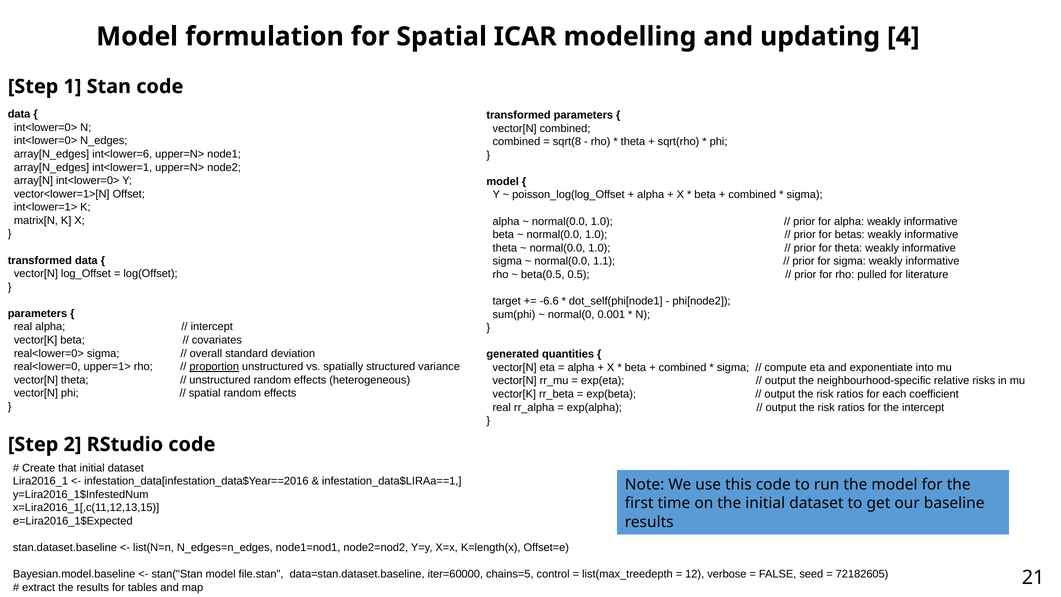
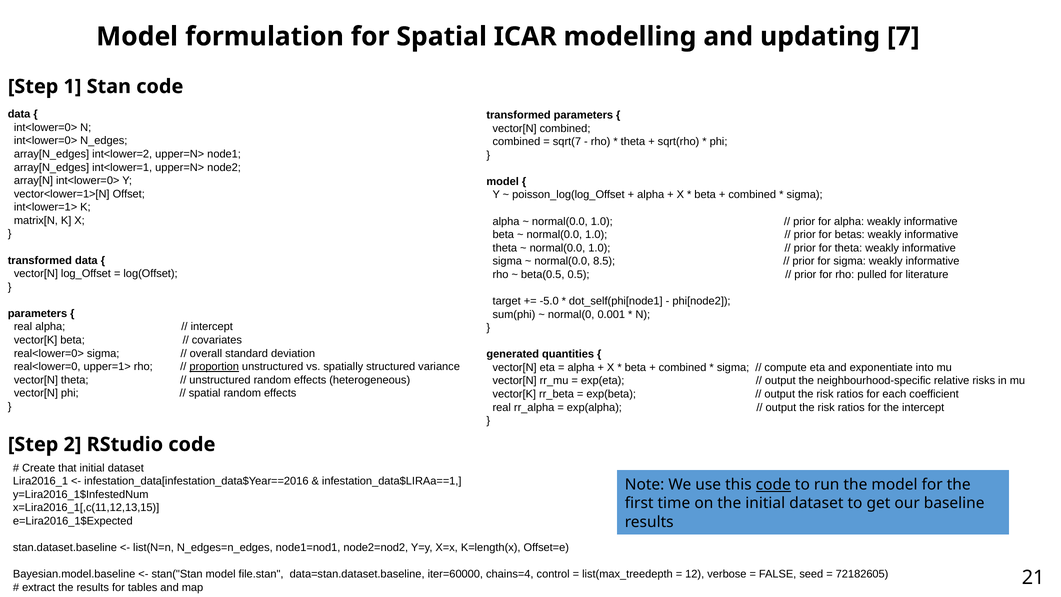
4: 4 -> 7
sqrt(8: sqrt(8 -> sqrt(7
int<lower=6: int<lower=6 -> int<lower=2
1.1: 1.1 -> 8.5
-6.6: -6.6 -> -5.0
code at (773, 485) underline: none -> present
chains=5: chains=5 -> chains=4
